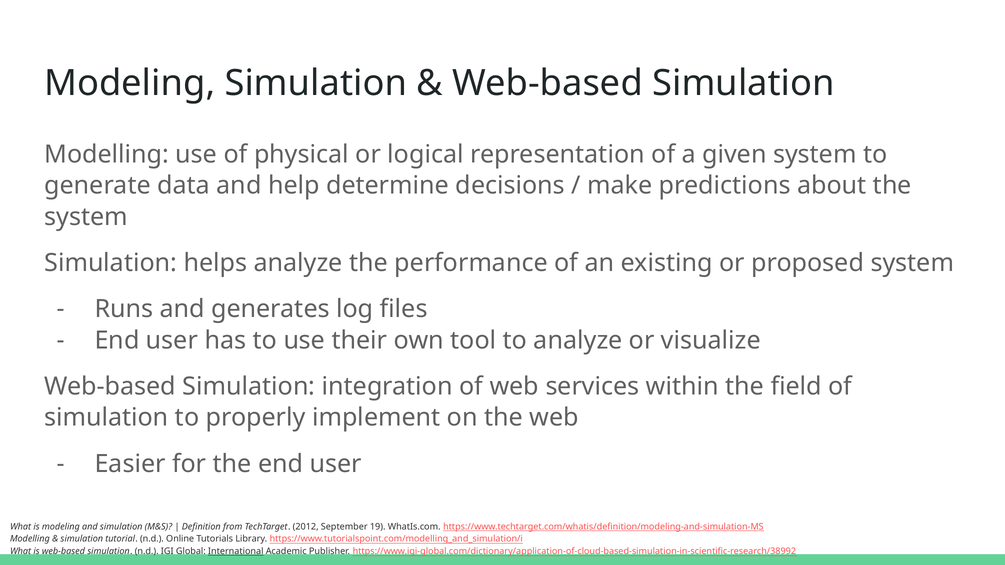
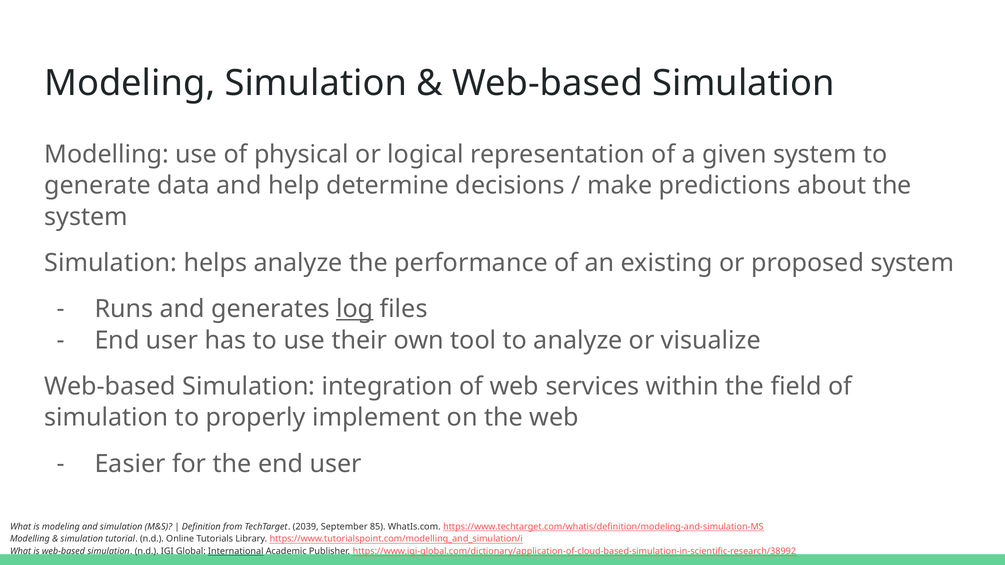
log underline: none -> present
2012: 2012 -> 2039
19: 19 -> 85
